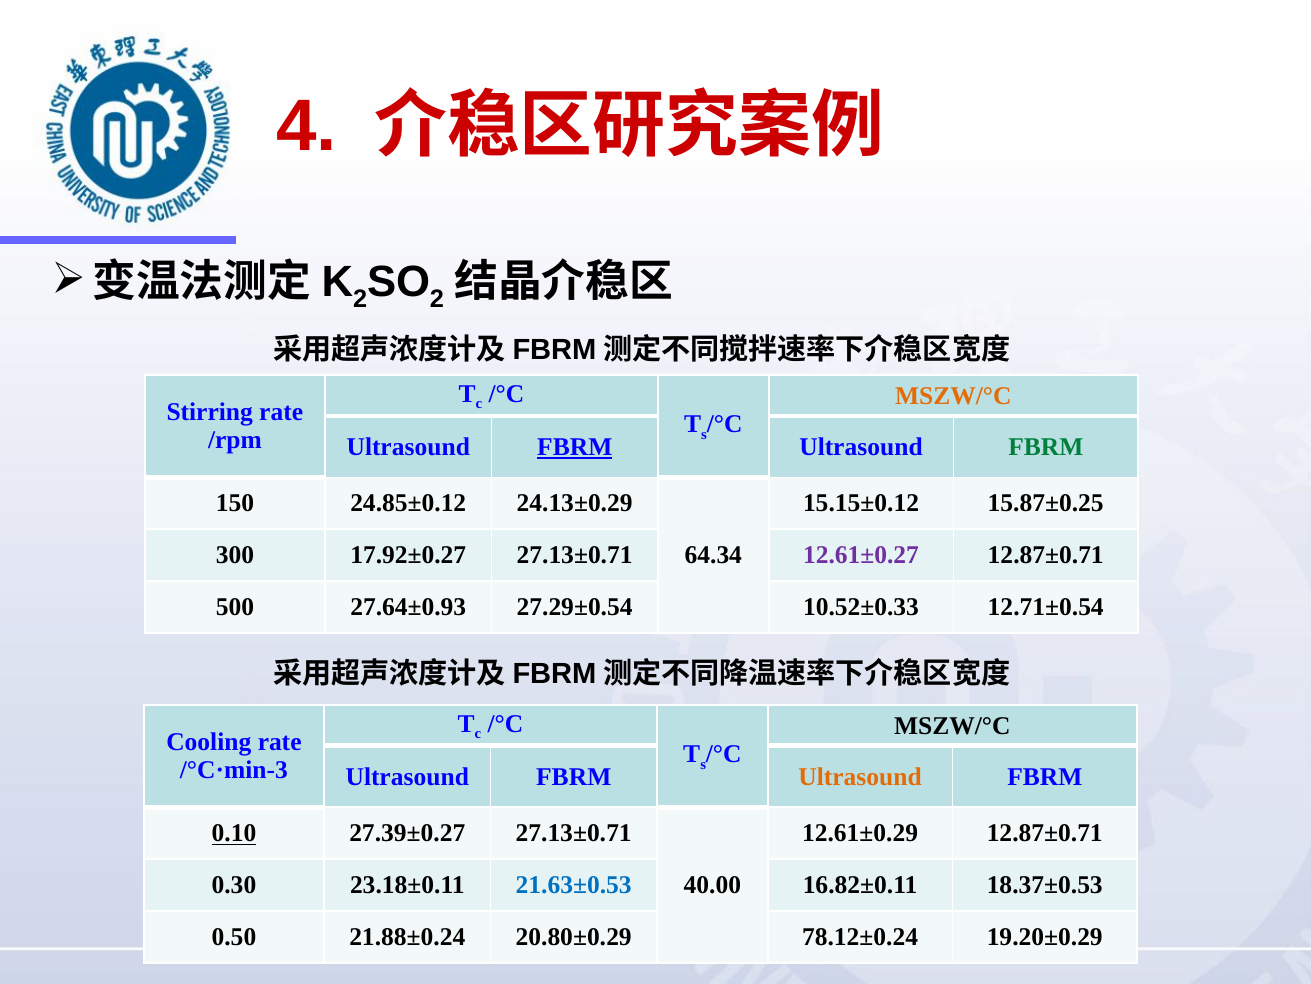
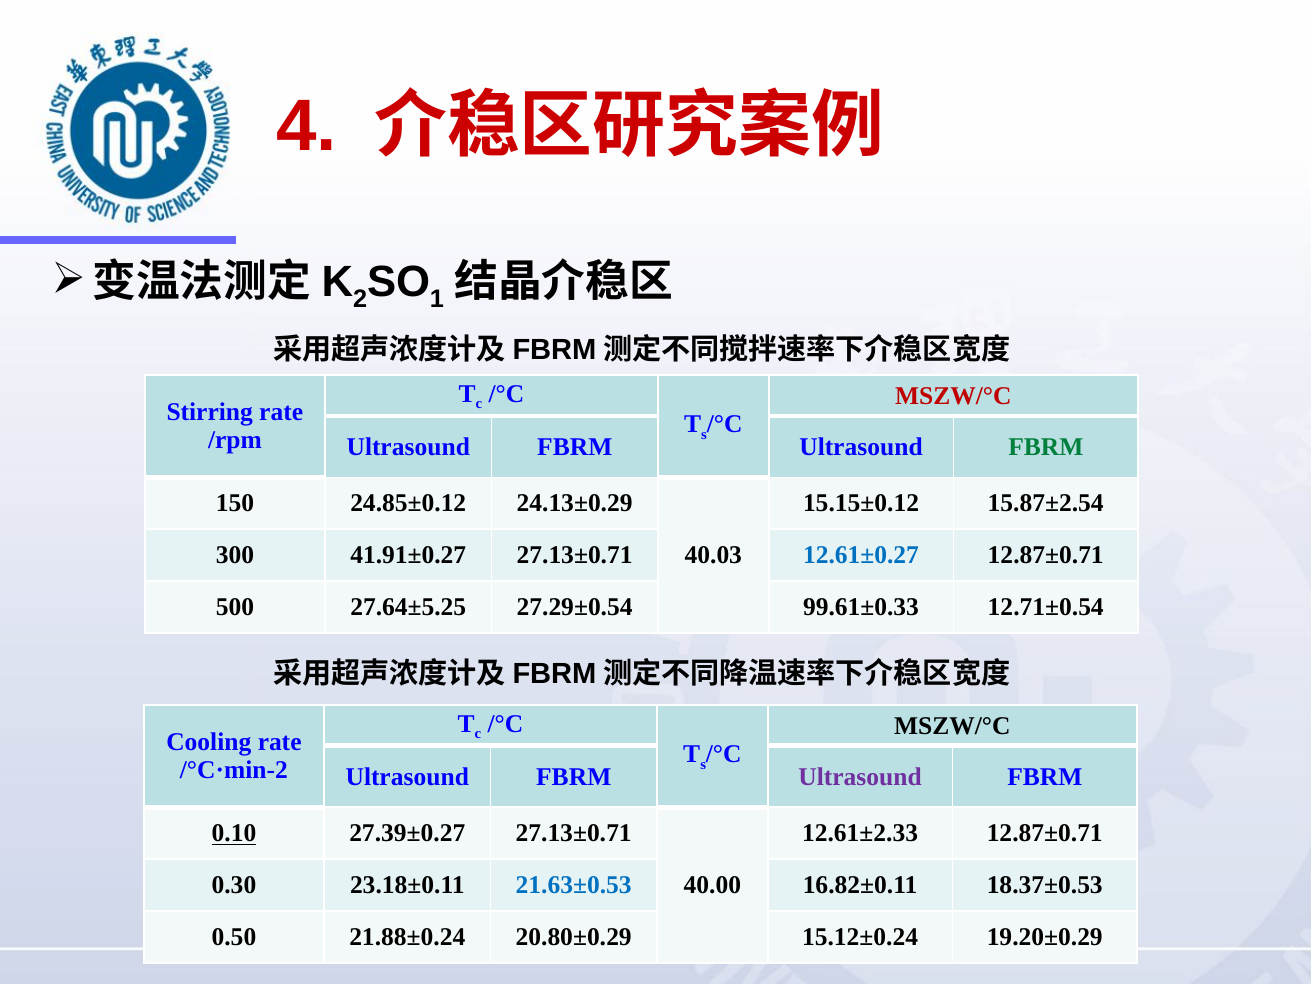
2 at (437, 299): 2 -> 1
MSZW/°C at (953, 395) colour: orange -> red
FBRM at (575, 446) underline: present -> none
15.87±0.25: 15.87±0.25 -> 15.87±2.54
17.92±0.27: 17.92±0.27 -> 41.91±0.27
64.34: 64.34 -> 40.03
12.61±0.27 colour: purple -> blue
27.64±0.93: 27.64±0.93 -> 27.64±5.25
10.52±0.33: 10.52±0.33 -> 99.61±0.33
/°C·min-3: /°C·min-3 -> /°C·min-2
Ultrasound at (860, 776) colour: orange -> purple
12.61±0.29: 12.61±0.29 -> 12.61±2.33
78.12±0.24: 78.12±0.24 -> 15.12±0.24
